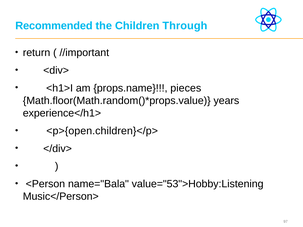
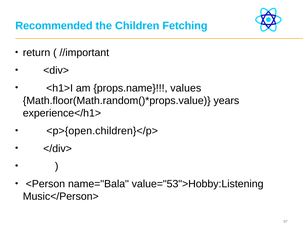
Through: Through -> Fetching
pieces: pieces -> values
